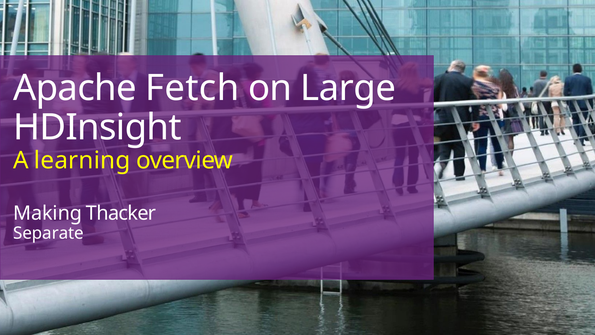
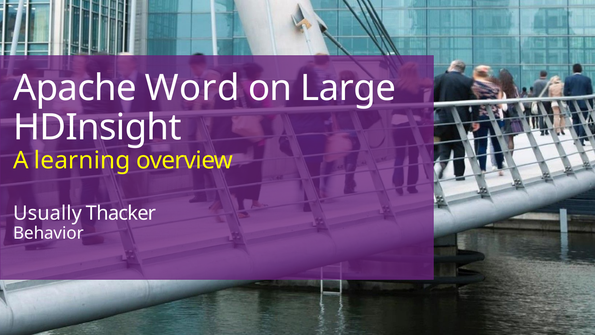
Fetch: Fetch -> Word
Making: Making -> Usually
Separate: Separate -> Behavior
